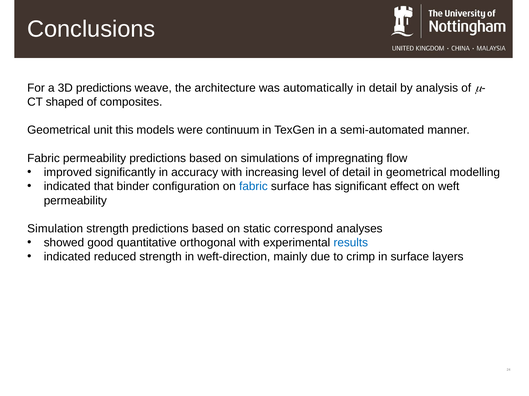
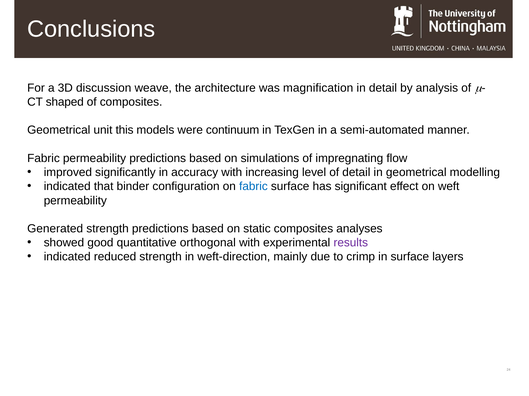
3D predictions: predictions -> discussion
automatically: automatically -> magnification
Simulation: Simulation -> Generated
static correspond: correspond -> composites
results colour: blue -> purple
